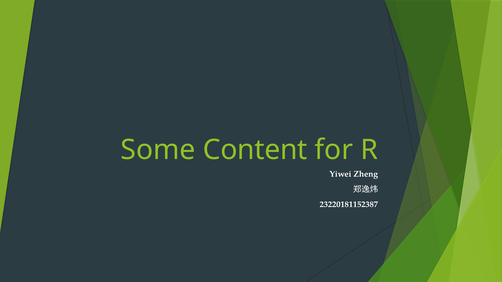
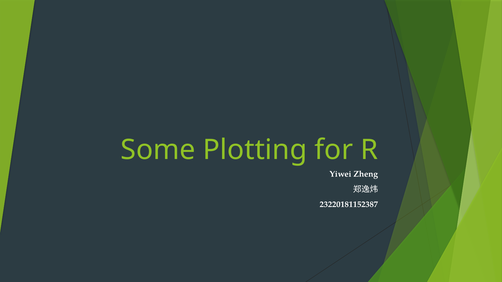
Content: Content -> Plotting
